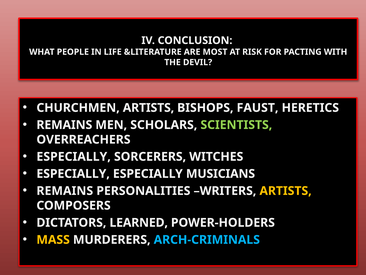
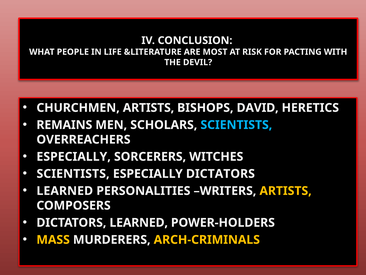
FAUST: FAUST -> DAVID
SCIENTISTS at (236, 125) colour: light green -> light blue
ESPECIALLY at (73, 173): ESPECIALLY -> SCIENTISTS
ESPECIALLY MUSICIANS: MUSICIANS -> DICTATORS
REMAINS at (65, 191): REMAINS -> LEARNED
ARCH-CRIMINALS colour: light blue -> yellow
